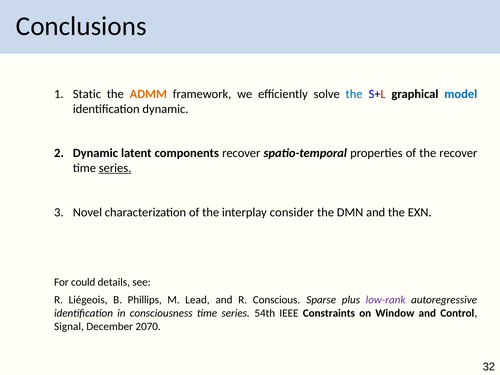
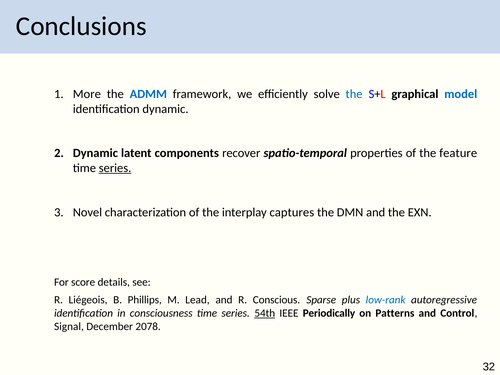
Static: Static -> More
ADMM colour: orange -> blue
the recover: recover -> feature
consider: consider -> captures
could: could -> score
low-rank colour: purple -> blue
54th underline: none -> present
Constraints: Constraints -> Periodically
Window: Window -> Patterns
2070: 2070 -> 2078
